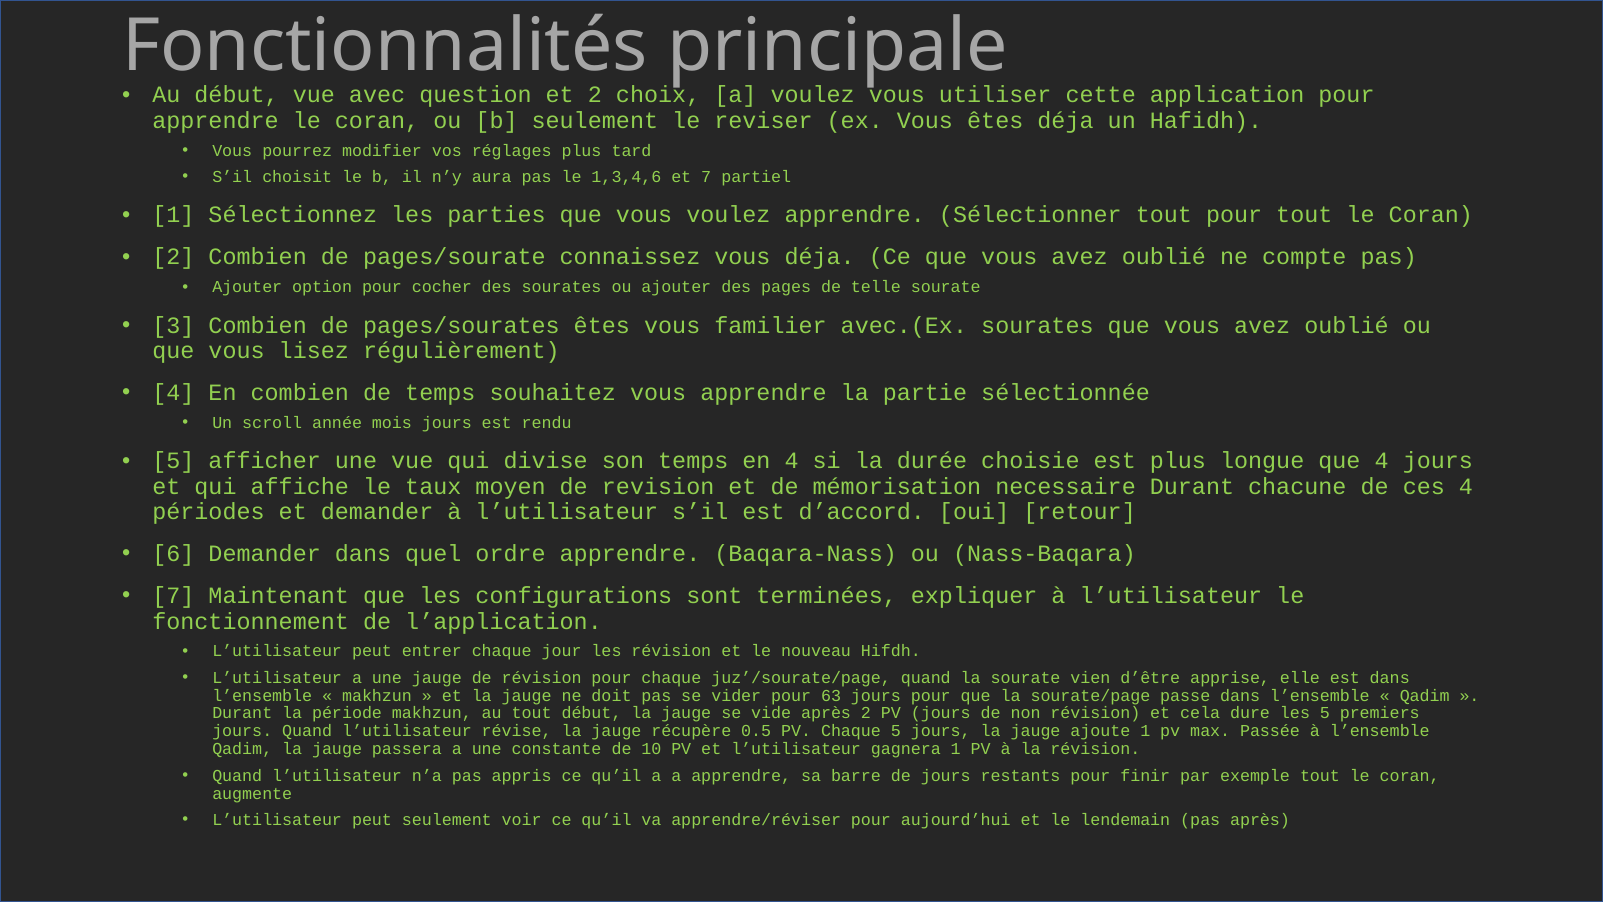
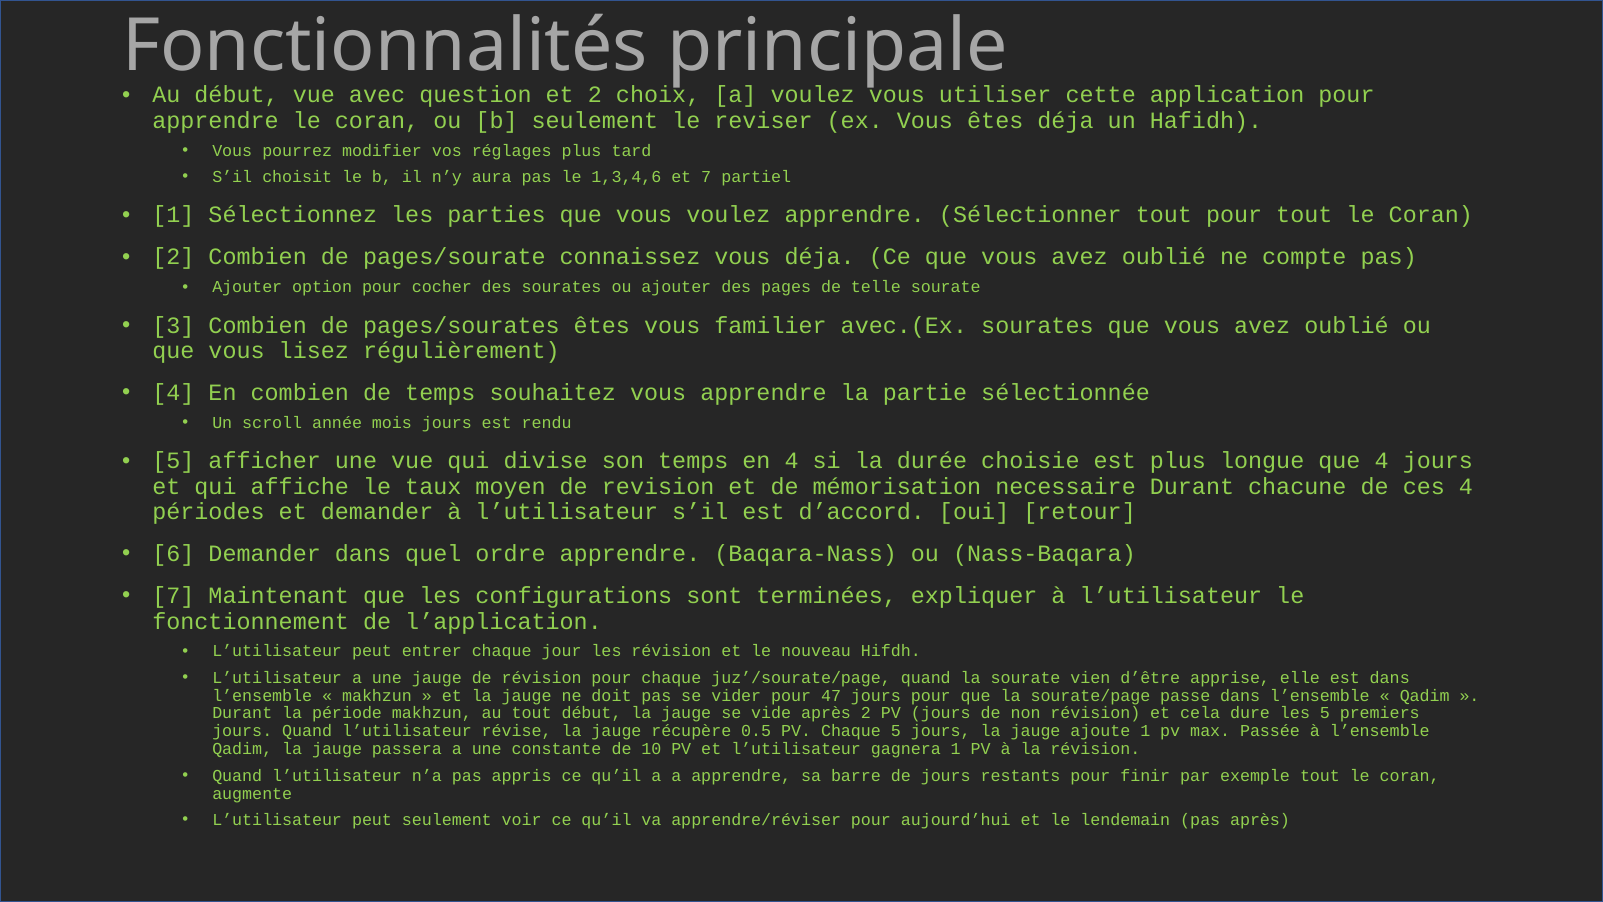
63: 63 -> 47
